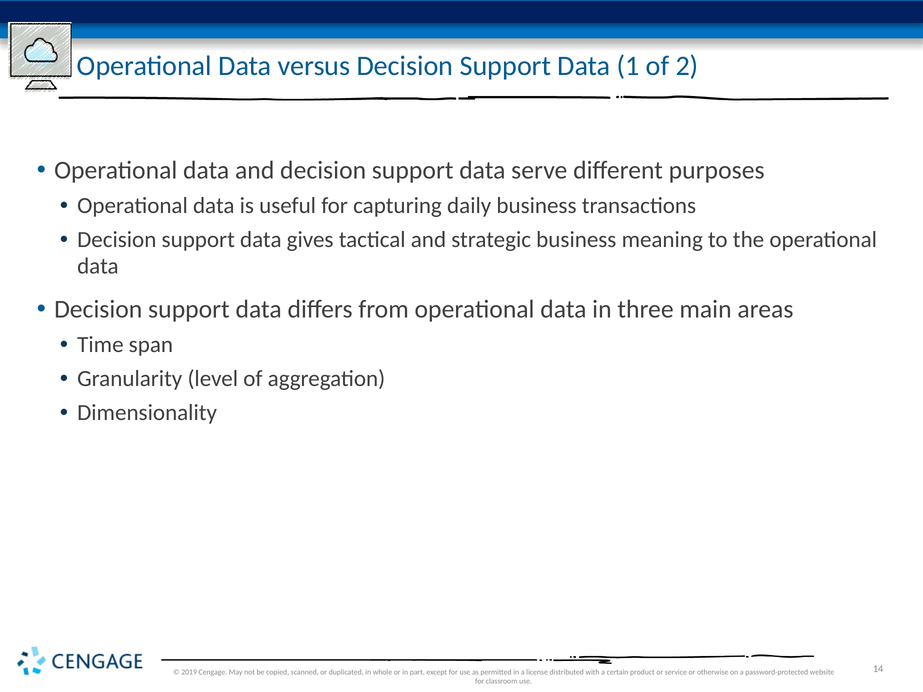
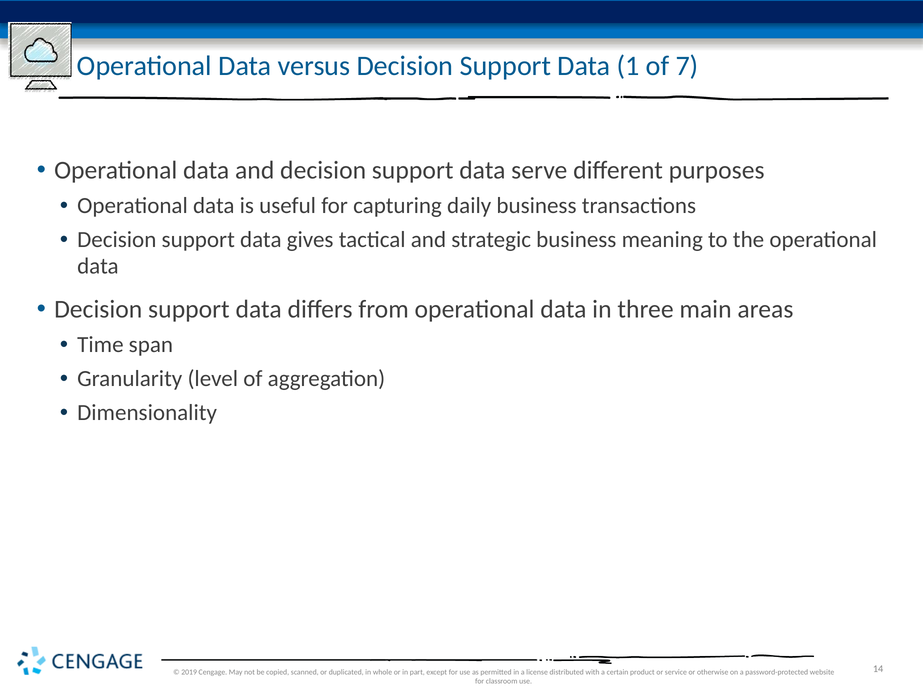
2: 2 -> 7
